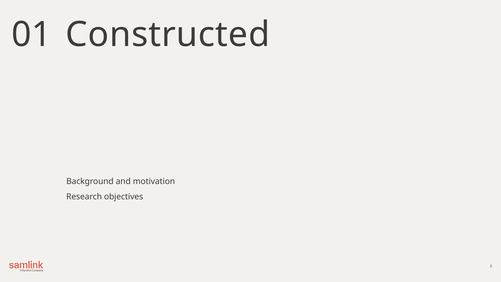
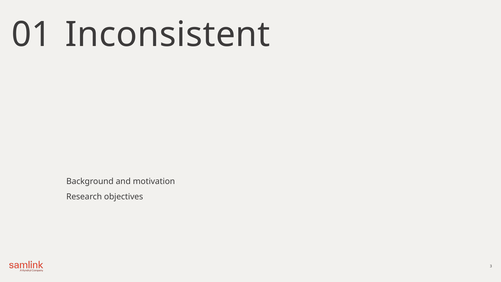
Constructed: Constructed -> Inconsistent
